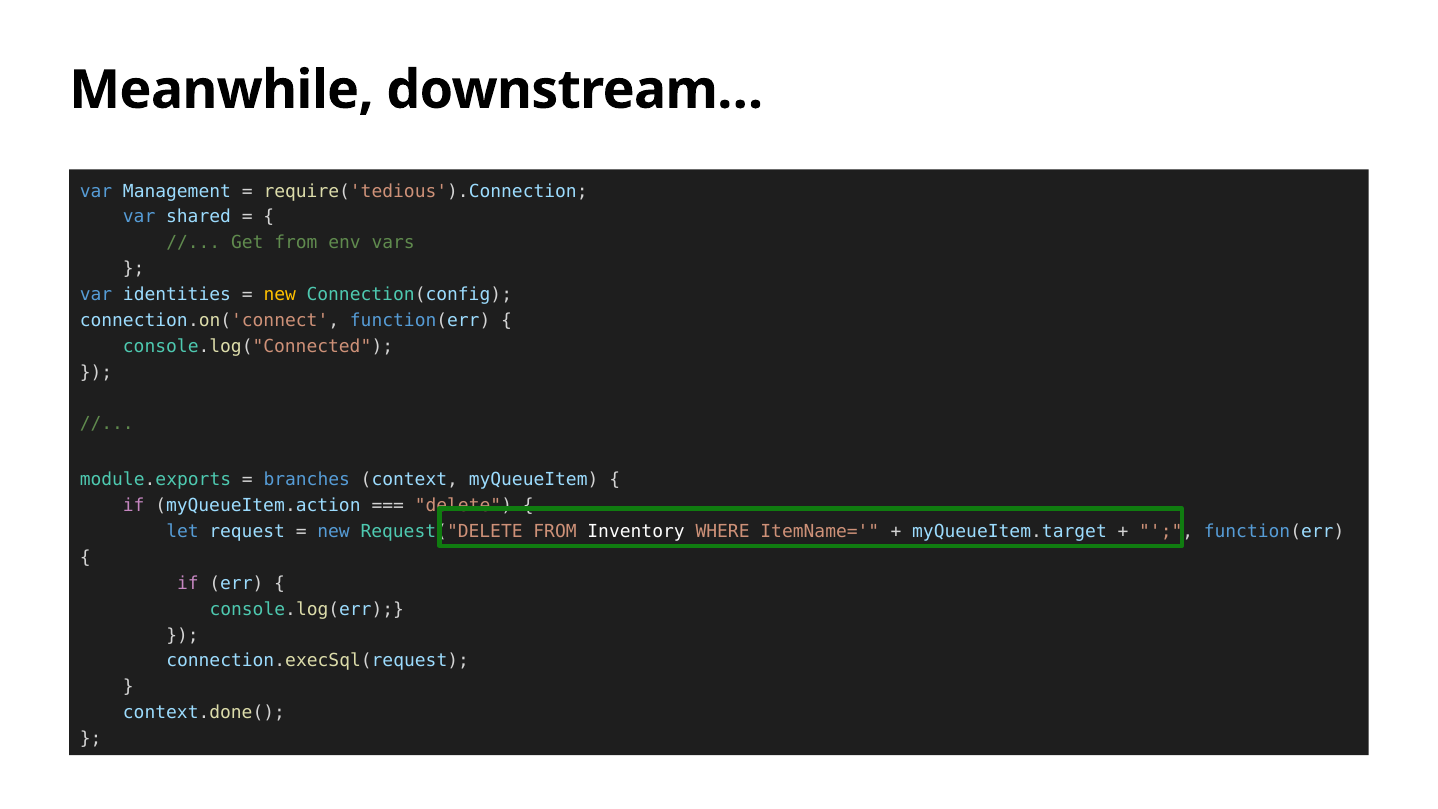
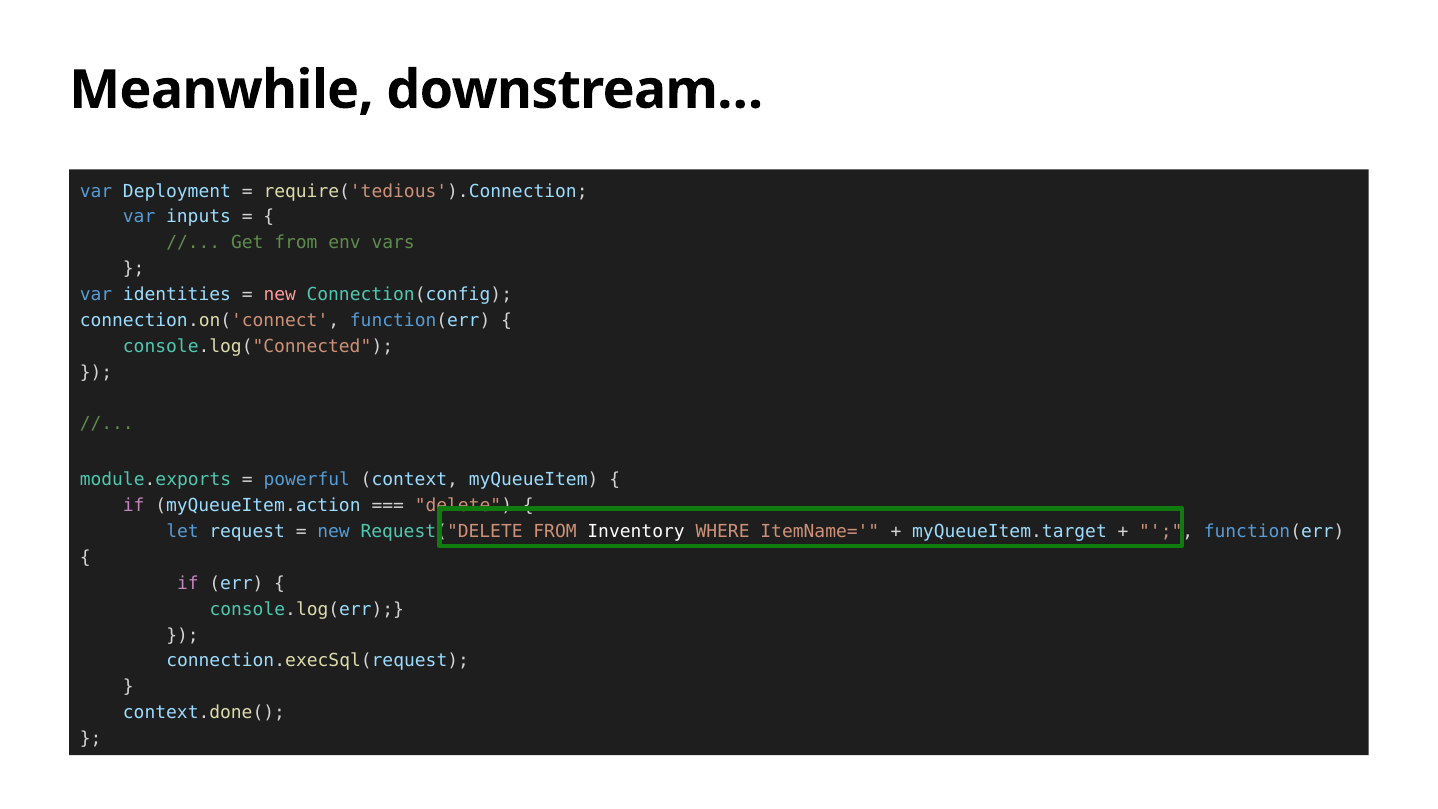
Management: Management -> Deployment
shared: shared -> inputs
new at (280, 295) colour: yellow -> pink
branches: branches -> powerful
